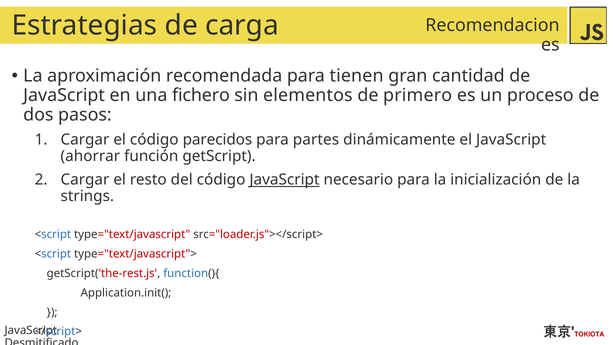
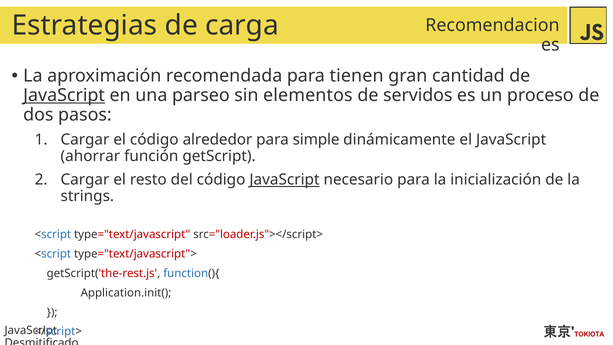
JavaScript at (64, 95) underline: none -> present
fichero: fichero -> parseo
primero: primero -> servidos
parecidos: parecidos -> alrededor
partes: partes -> simple
